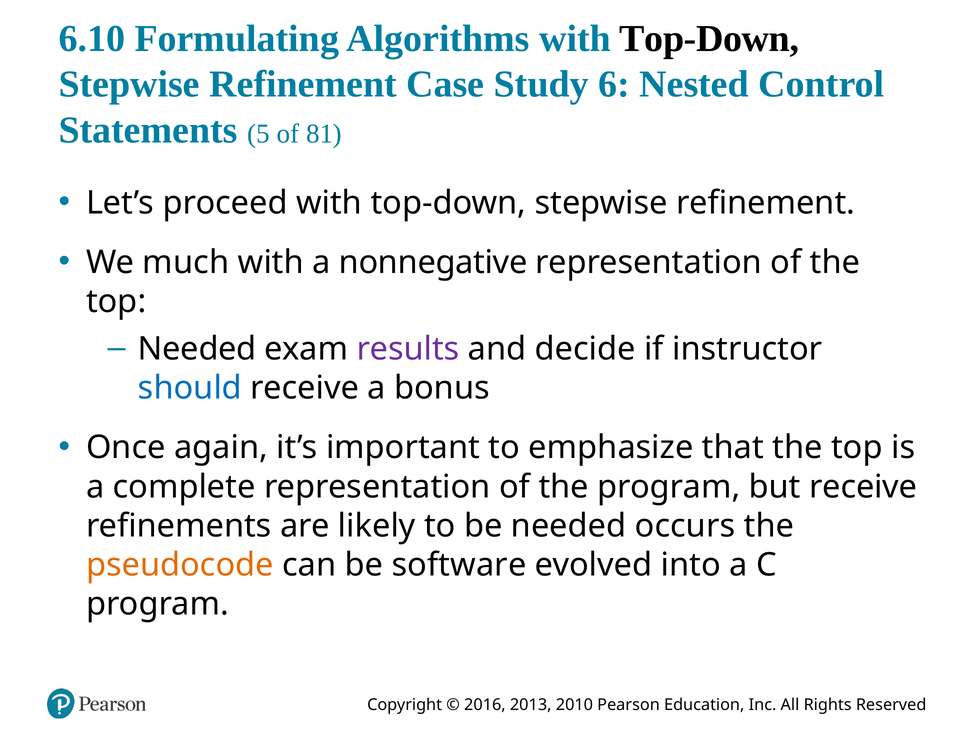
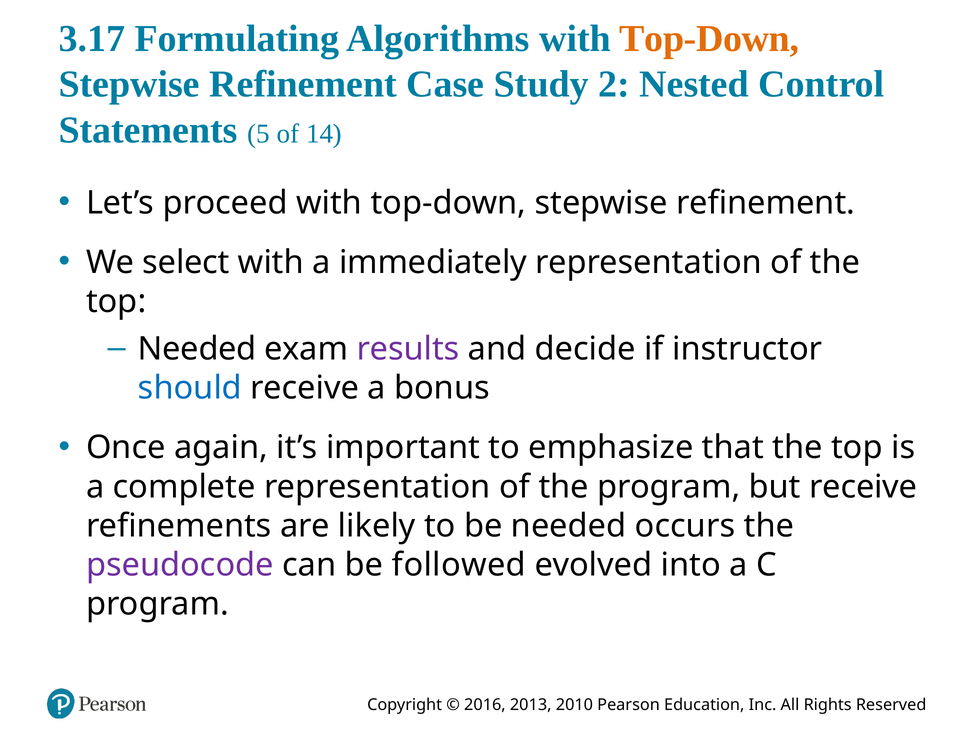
6.10: 6.10 -> 3.17
Top-Down at (709, 39) colour: black -> orange
6: 6 -> 2
81: 81 -> 14
much: much -> select
nonnegative: nonnegative -> immediately
pseudocode colour: orange -> purple
software: software -> followed
